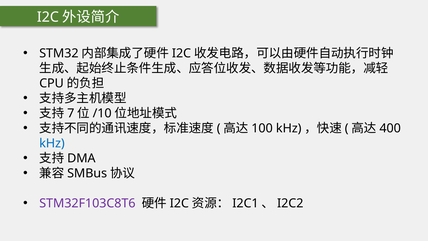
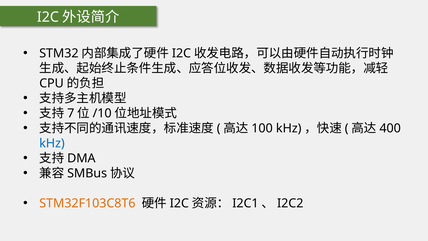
STM32F103C8T6 colour: purple -> orange
